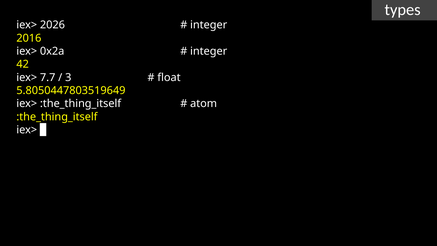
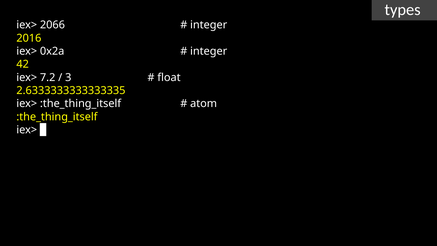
2026: 2026 -> 2066
7.7: 7.7 -> 7.2
5.8050447803519649: 5.8050447803519649 -> 2.6333333333333335
